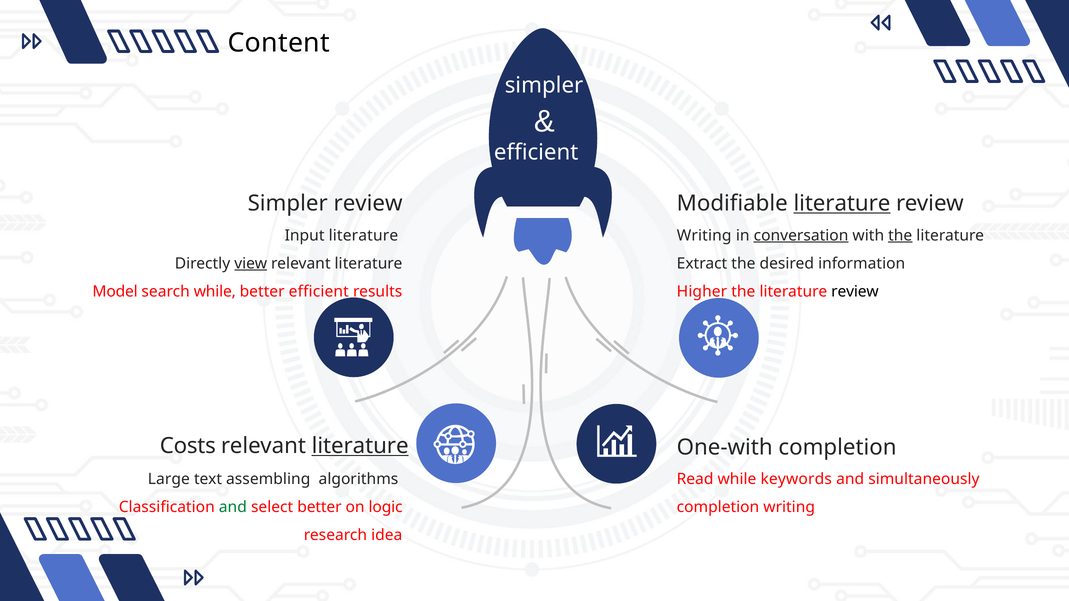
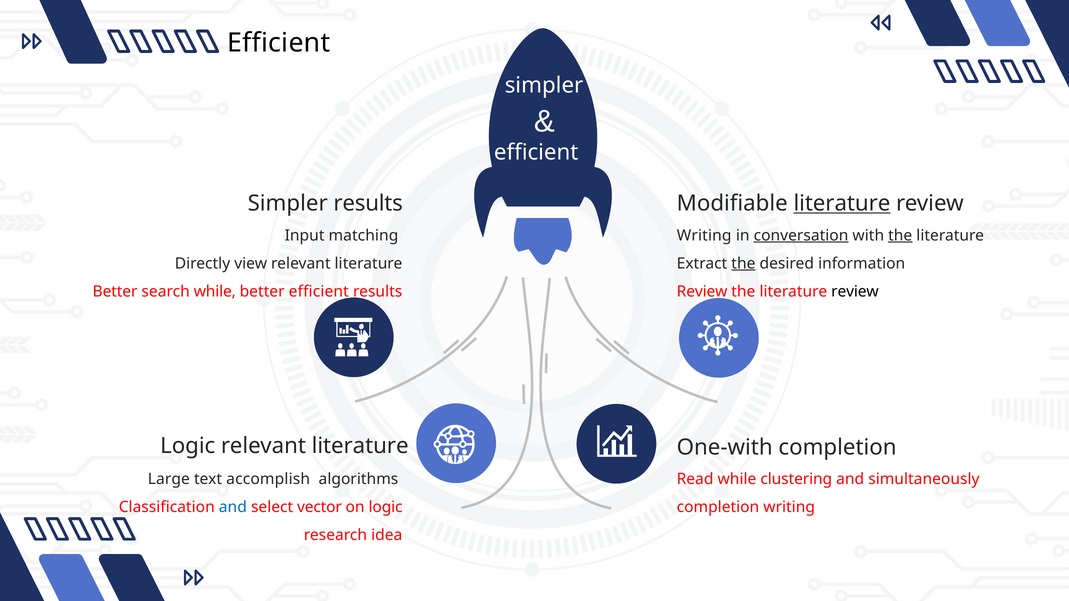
Content at (279, 43): Content -> Efficient
Simpler review: review -> results
Input literature: literature -> matching
view underline: present -> none
the at (743, 264) underline: none -> present
Model at (115, 292): Model -> Better
Higher at (702, 292): Higher -> Review
Costs at (188, 446): Costs -> Logic
literature at (360, 446) underline: present -> none
assembling: assembling -> accomplish
keywords: keywords -> clustering
and at (233, 507) colour: green -> blue
select better: better -> vector
